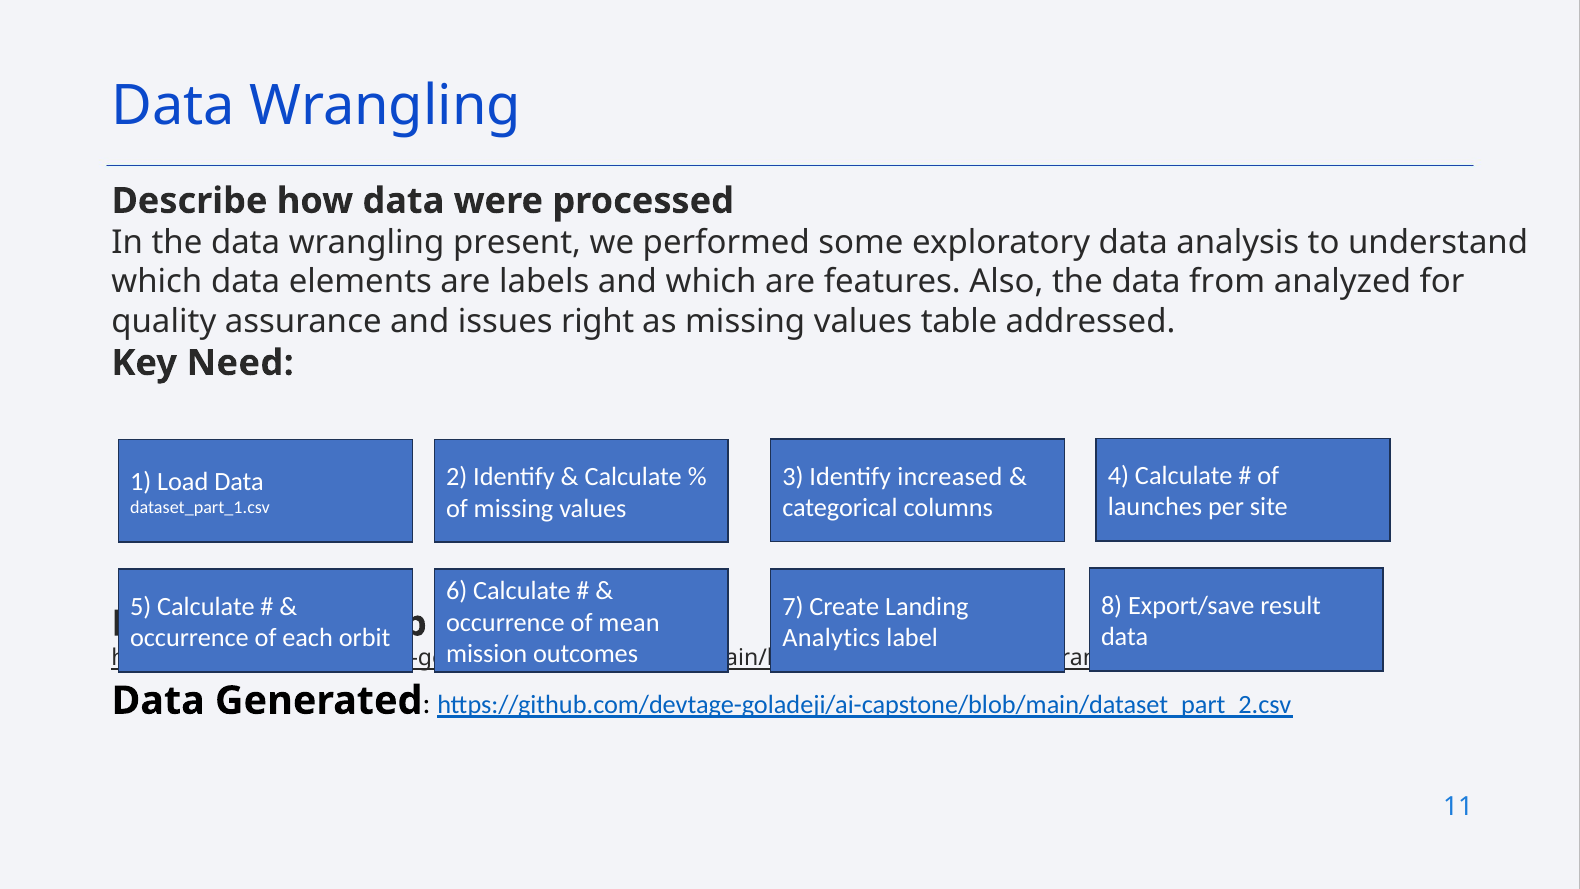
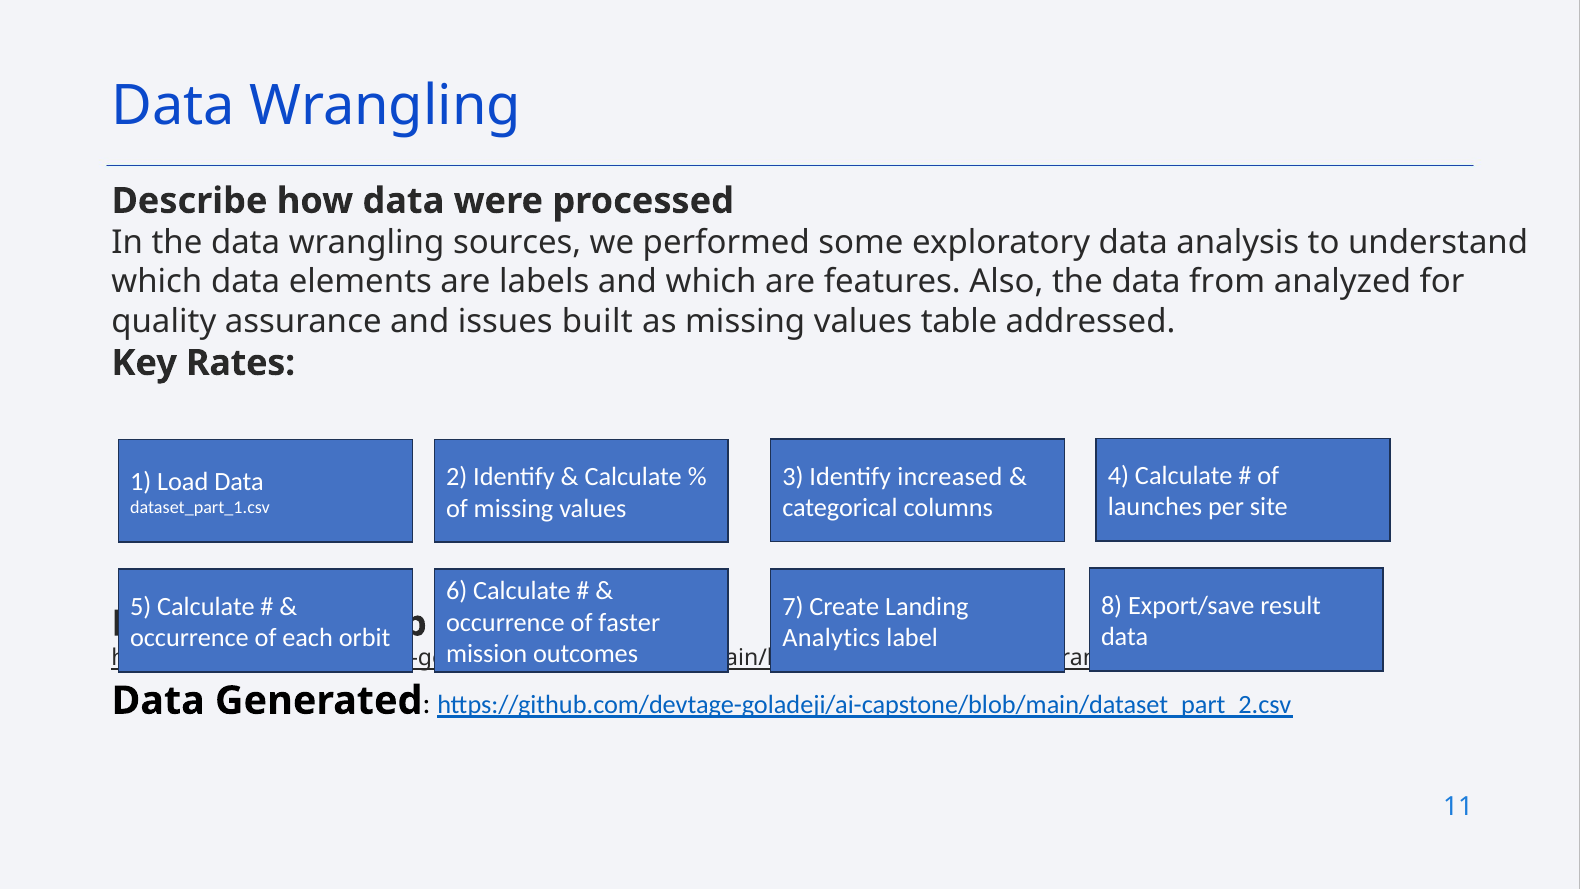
present: present -> sources
right: right -> built
Need: Need -> Rates
mean: mean -> faster
